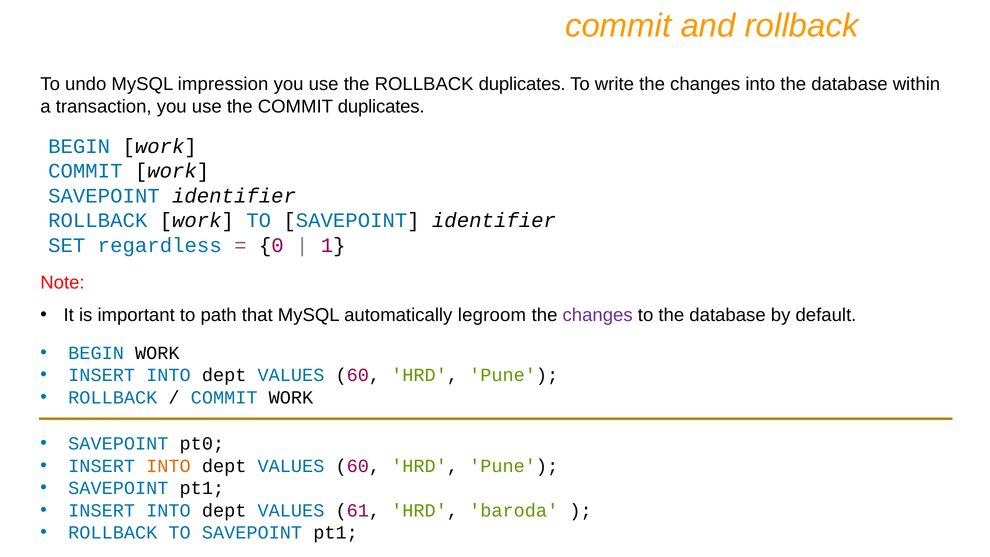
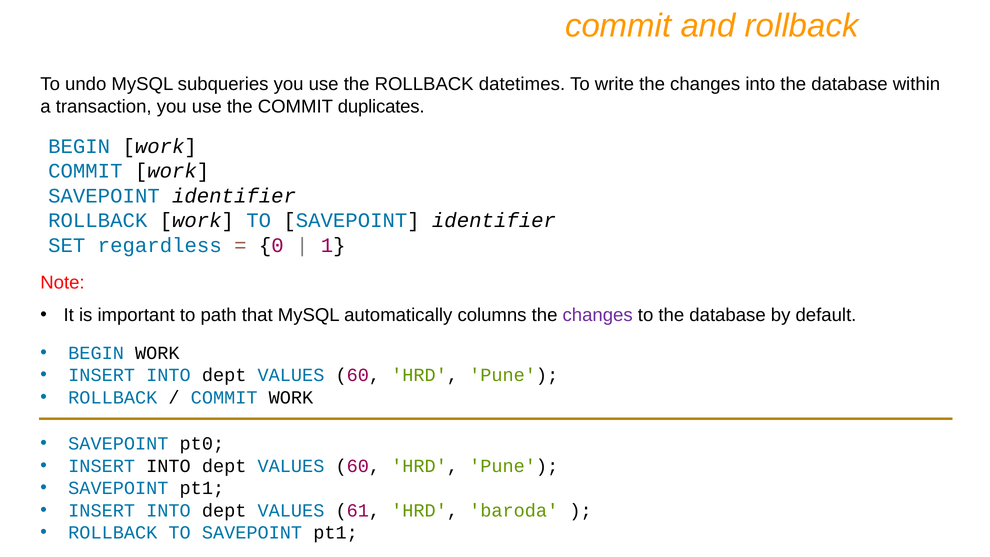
impression: impression -> subqueries
ROLLBACK duplicates: duplicates -> datetimes
legroom: legroom -> columns
INTO at (168, 466) colour: orange -> black
